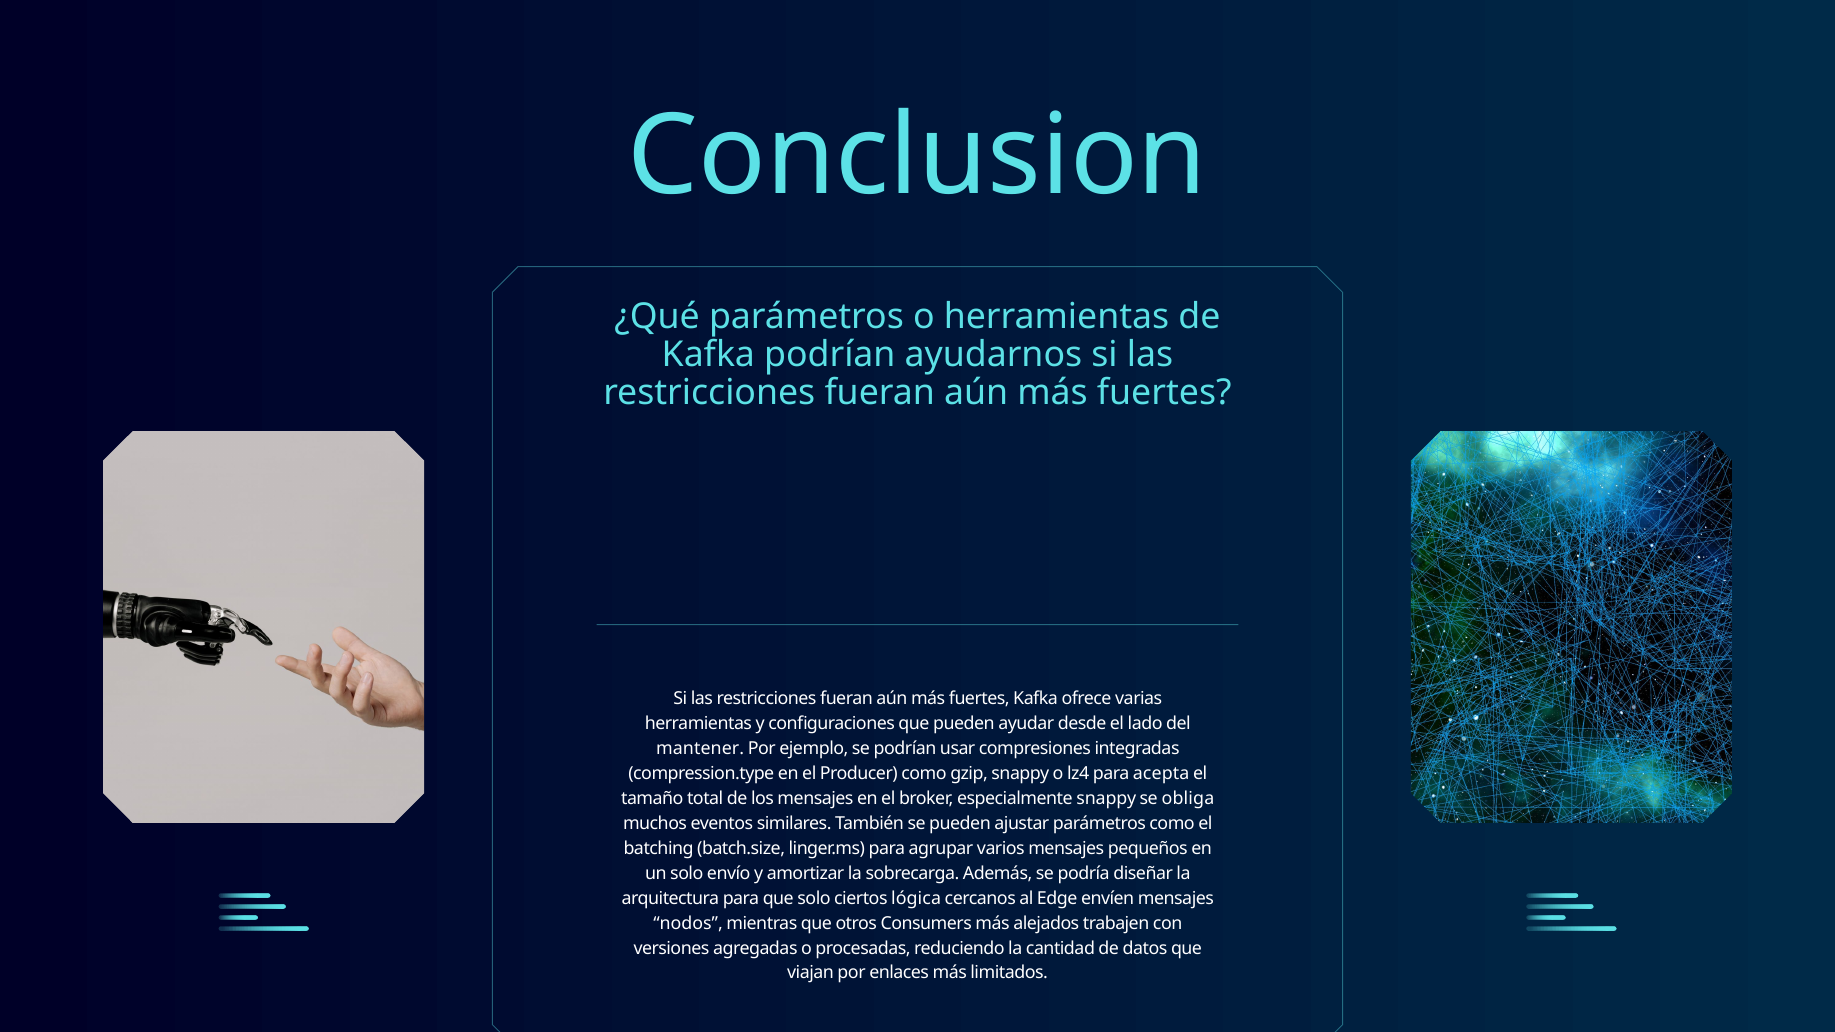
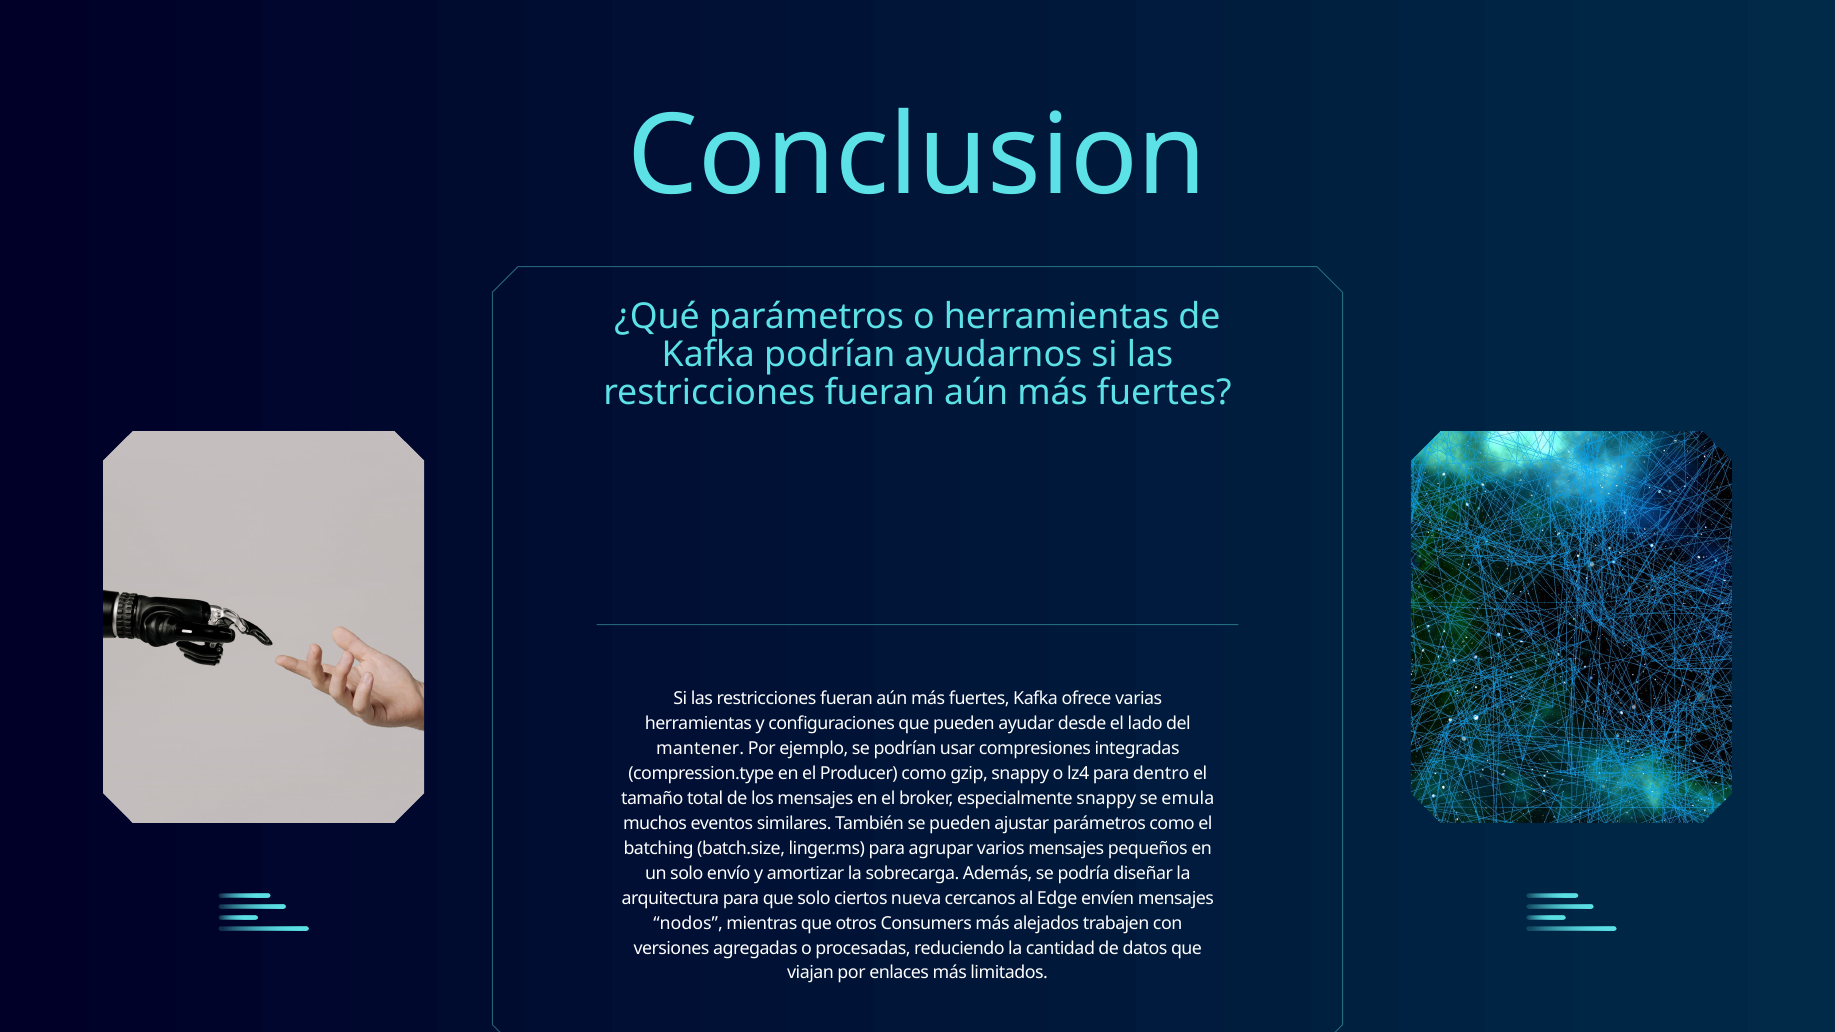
acepta: acepta -> dentro
obliga: obliga -> emula
lógica: lógica -> nueva
